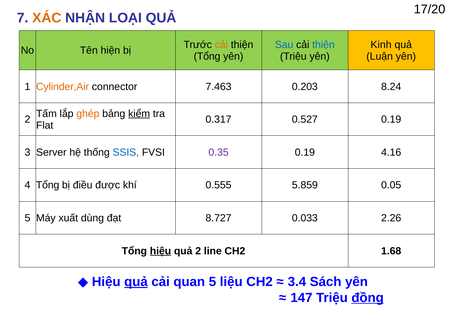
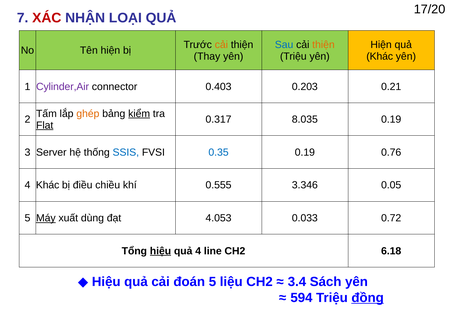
XÁC colour: orange -> red
thiện at (323, 45) colour: blue -> orange
Kinh at (381, 45): Kinh -> Hiện
Tổng at (207, 56): Tổng -> Thay
Luận at (380, 56): Luận -> Khác
Cylinder,Air colour: orange -> purple
7.463: 7.463 -> 0.403
8.24: 8.24 -> 0.21
0.527: 0.527 -> 8.035
Flat underline: none -> present
0.35 colour: purple -> blue
4.16: 4.16 -> 0.76
4 Tổng: Tổng -> Khác
được: được -> chiều
5.859: 5.859 -> 3.346
Máy underline: none -> present
8.727: 8.727 -> 4.053
2.26: 2.26 -> 0.72
quả 2: 2 -> 4
1.68: 1.68 -> 6.18
quả at (136, 282) underline: present -> none
quan: quan -> đoán
147: 147 -> 594
